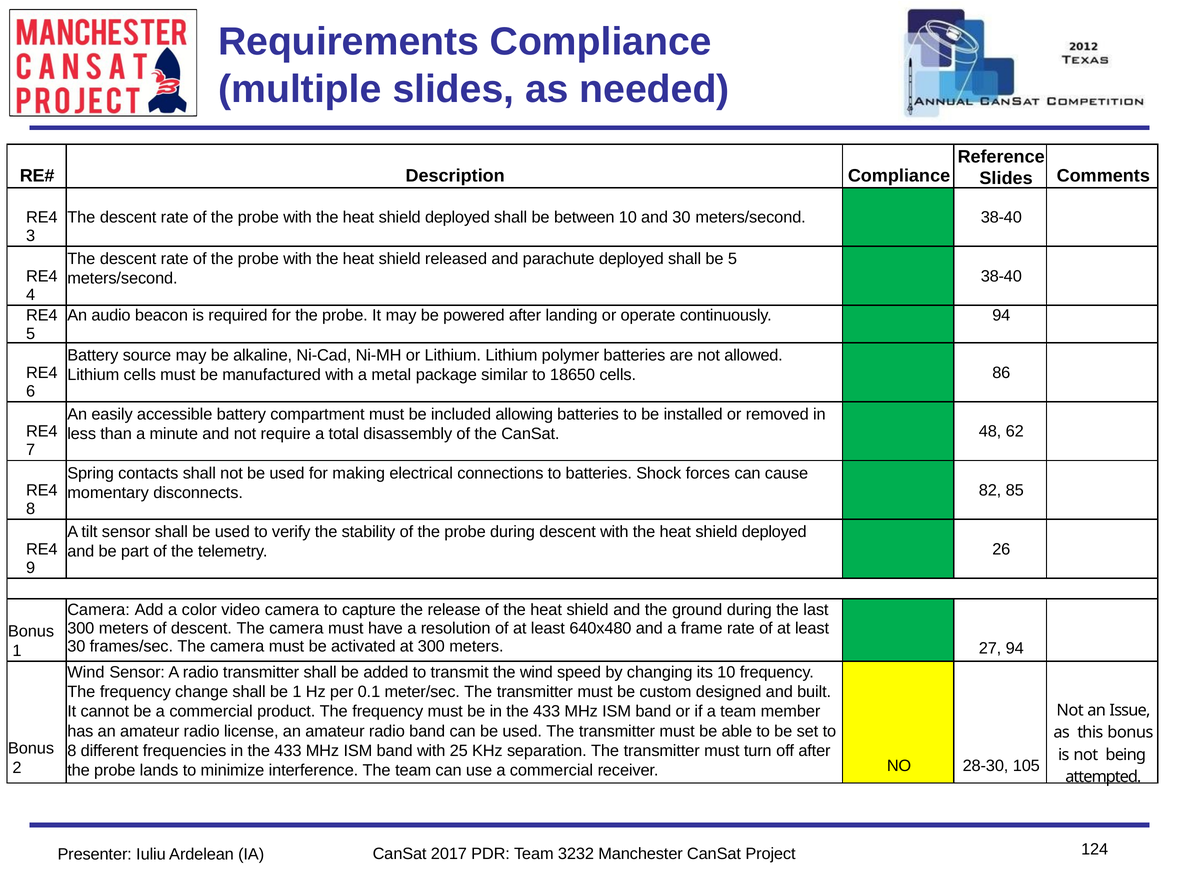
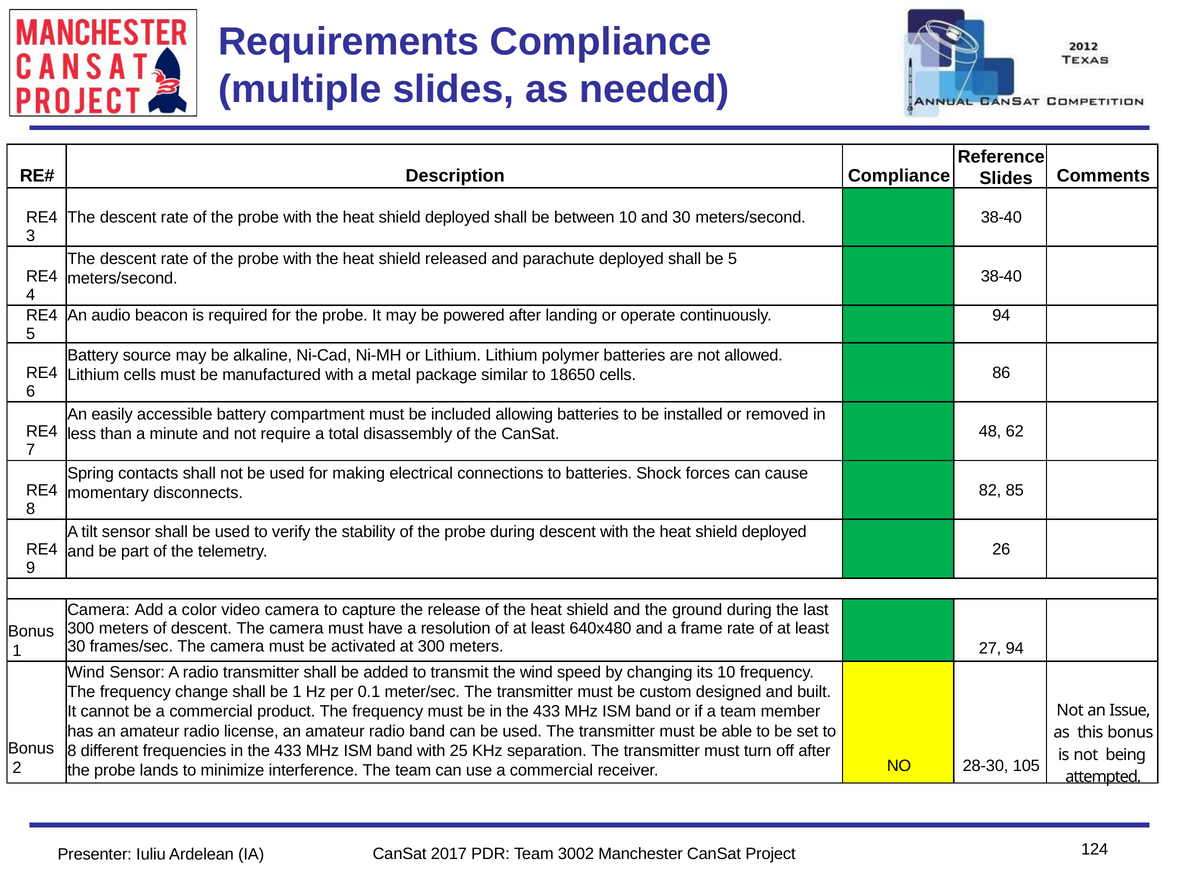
3232: 3232 -> 3002
